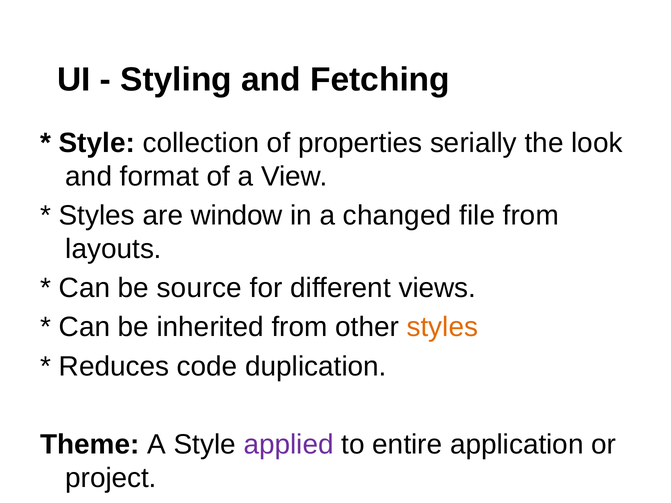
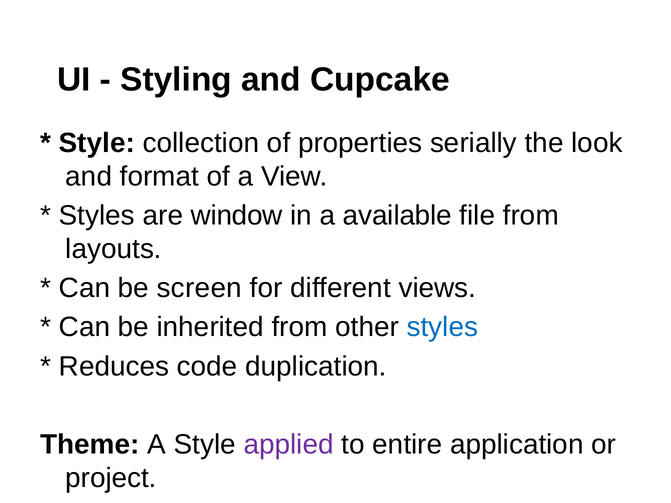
Fetching: Fetching -> Cupcake
changed: changed -> available
source: source -> screen
styles at (442, 327) colour: orange -> blue
